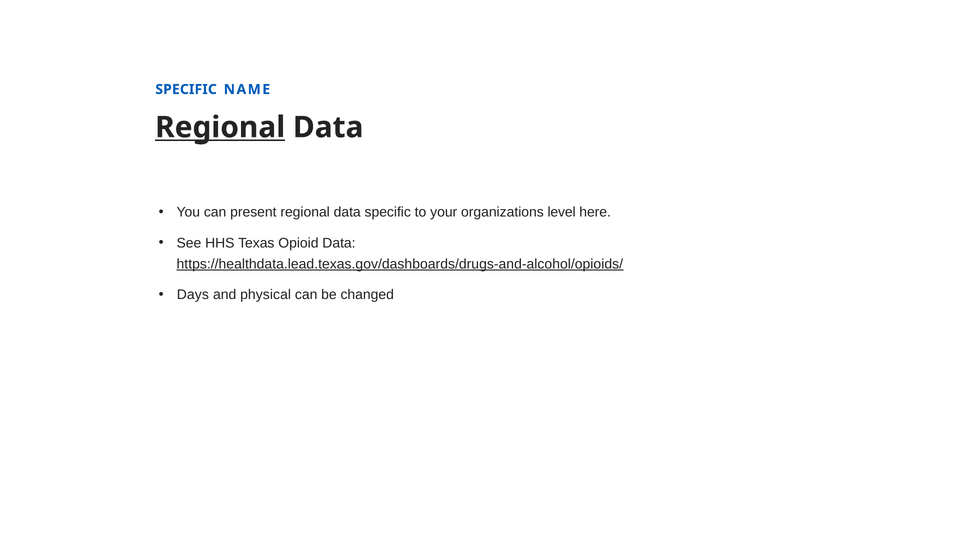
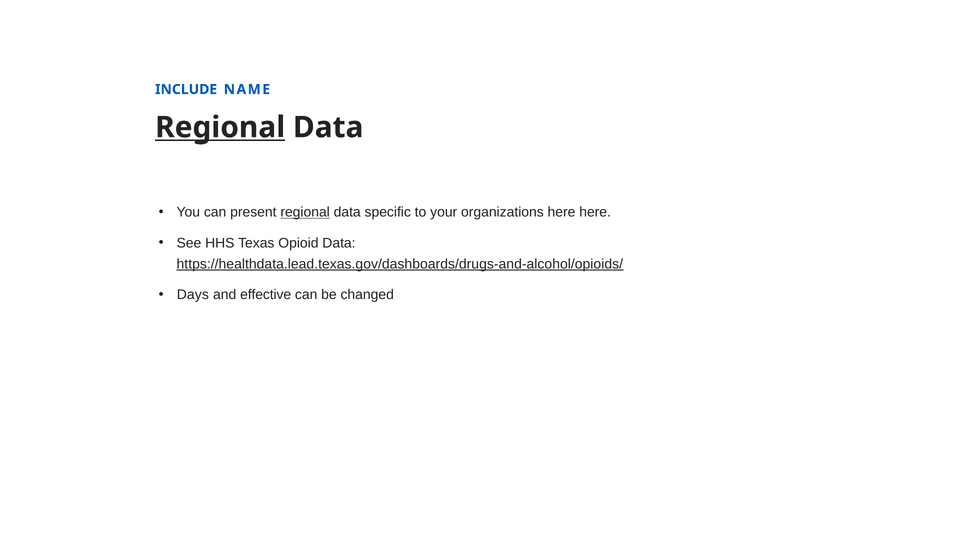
SPECIFIC at (186, 89): SPECIFIC -> INCLUDE
regional at (305, 212) underline: none -> present
organizations level: level -> here
physical: physical -> effective
